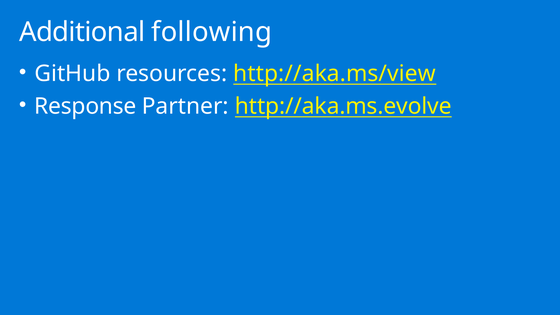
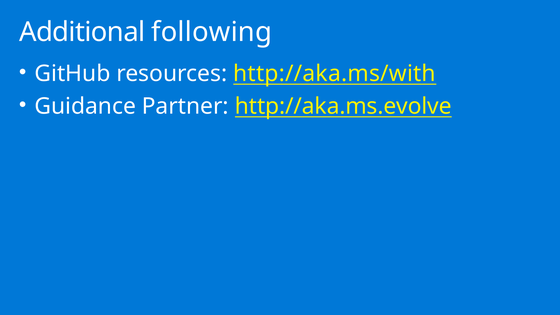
http://aka.ms/view: http://aka.ms/view -> http://aka.ms/with
Response: Response -> Guidance
